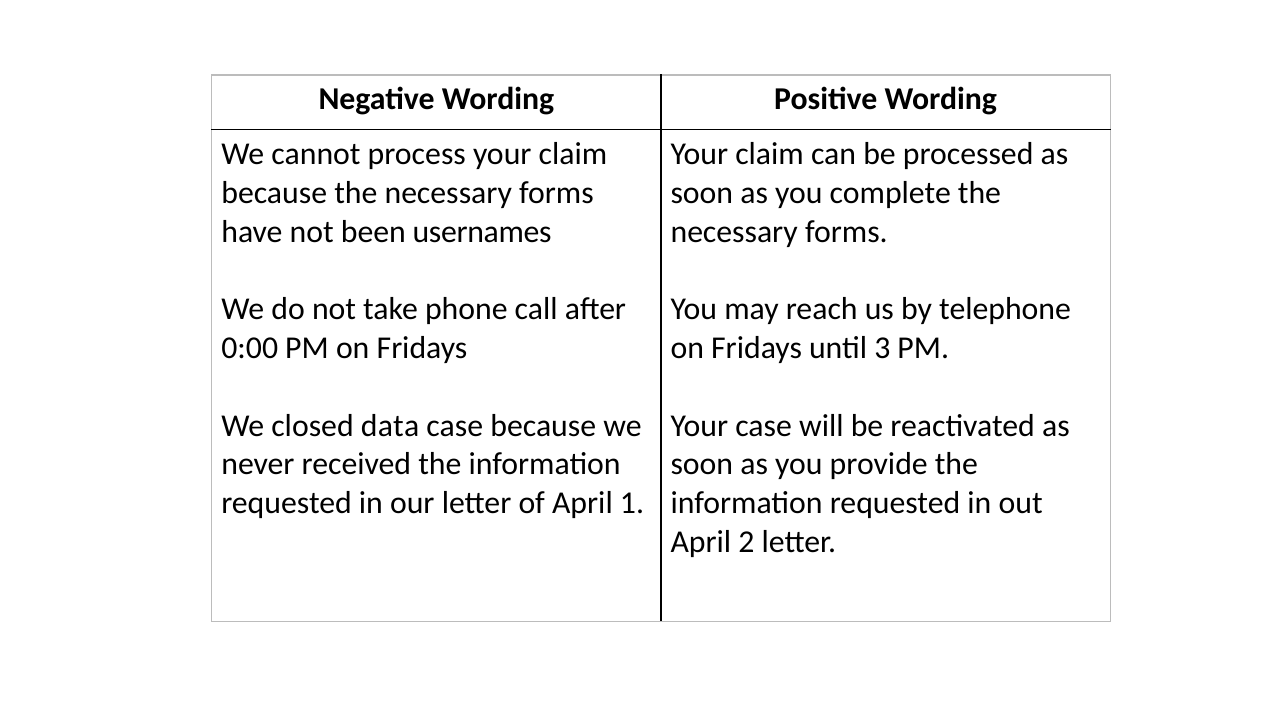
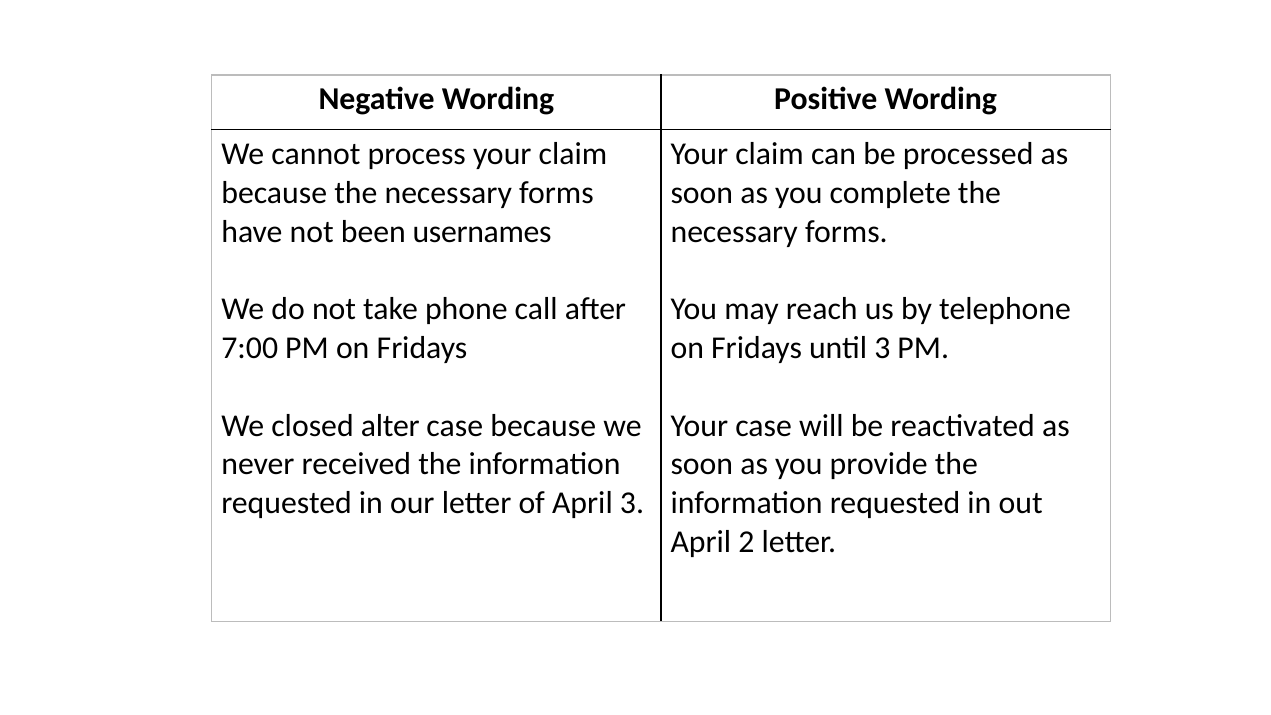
0:00: 0:00 -> 7:00
data: data -> alter
April 1: 1 -> 3
